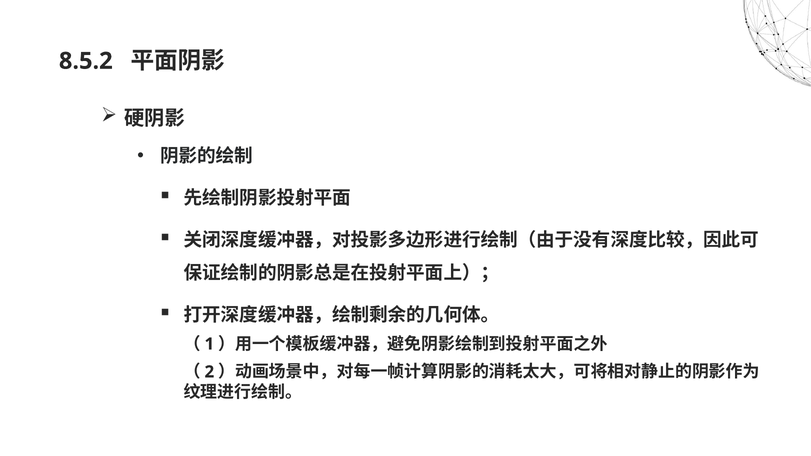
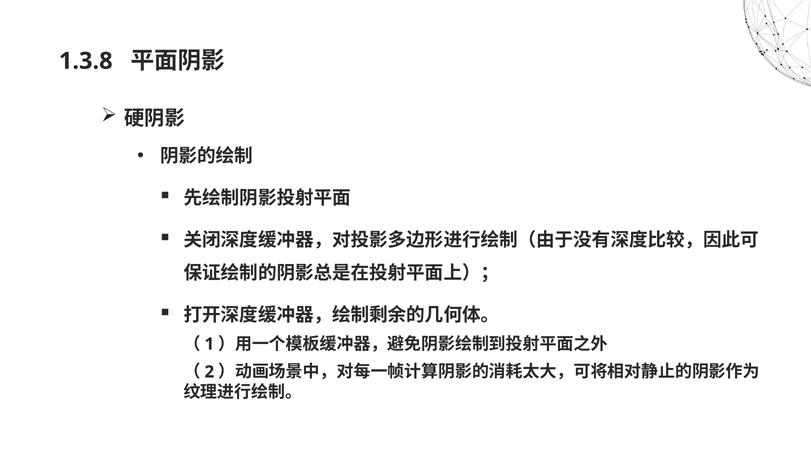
8.5.2: 8.5.2 -> 1.3.8
